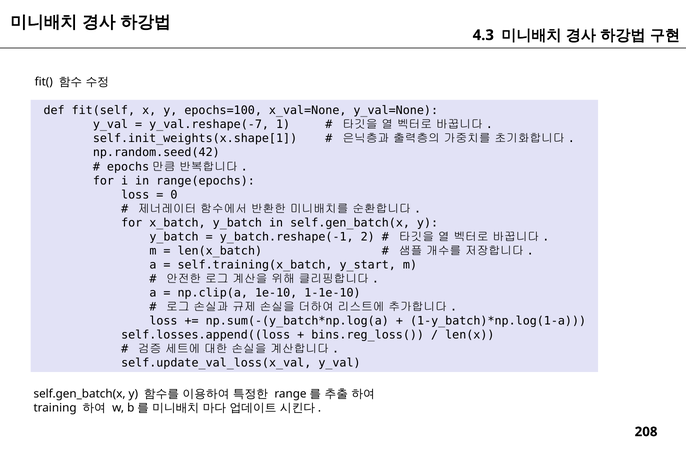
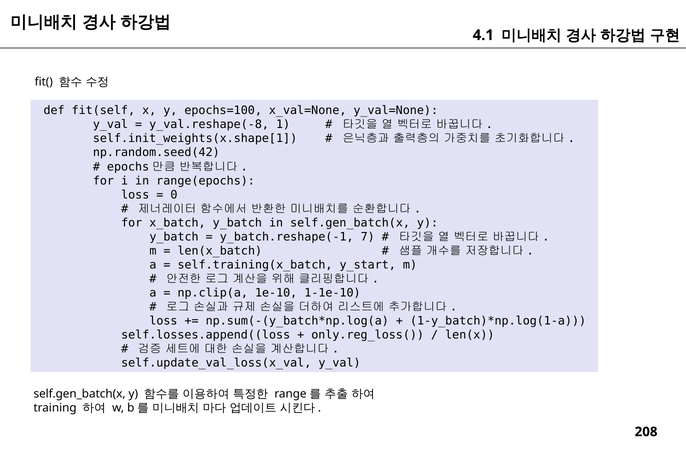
4.3: 4.3 -> 4.1
y_val.reshape(-7: y_val.reshape(-7 -> y_val.reshape(-8
2: 2 -> 7
bins.reg_loss(: bins.reg_loss( -> only.reg_loss(
